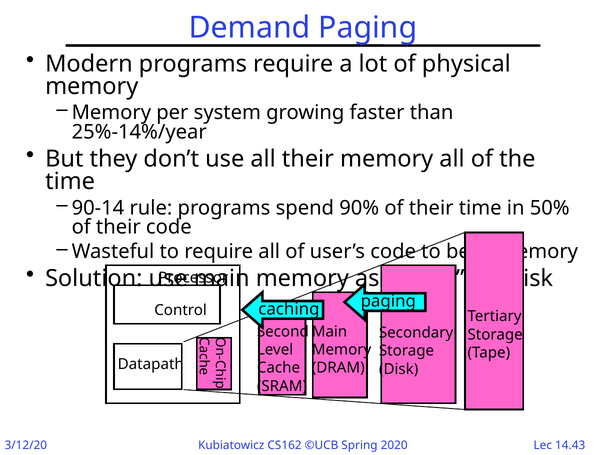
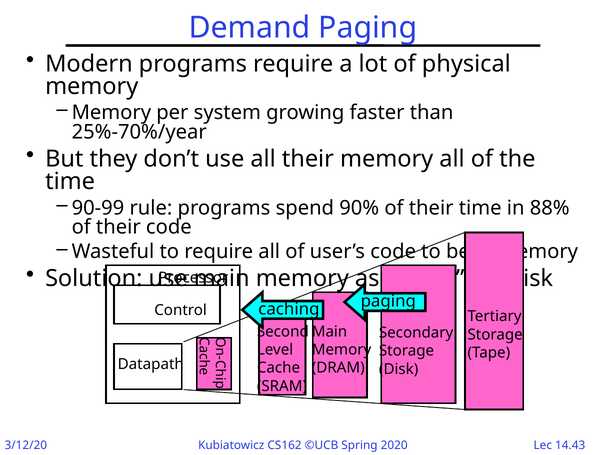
25%-14%/year: 25%-14%/year -> 25%-70%/year
90-14: 90-14 -> 90-99
50%: 50% -> 88%
